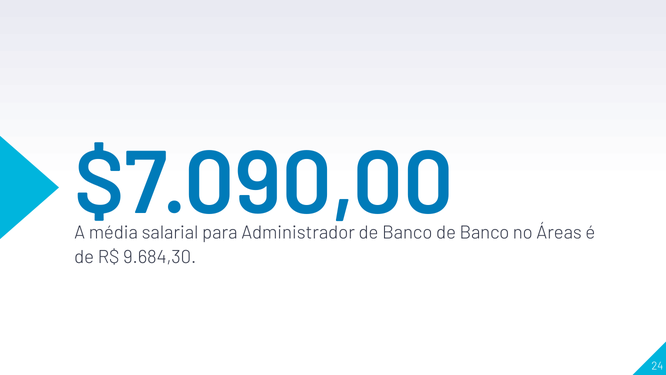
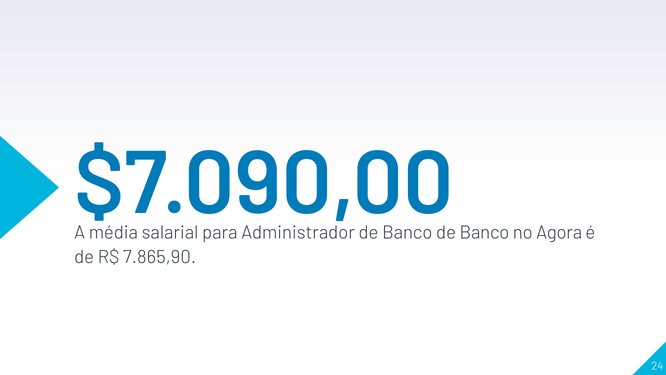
Áreas: Áreas -> Agora
9.684,30: 9.684,30 -> 7.865,90
